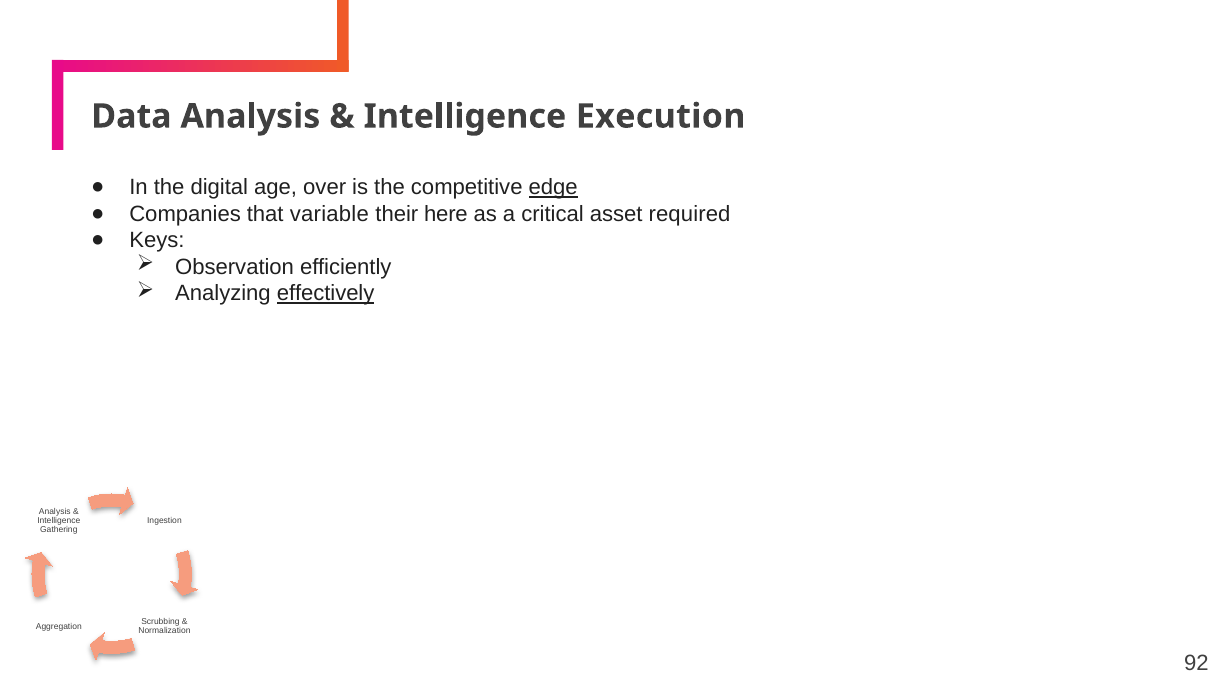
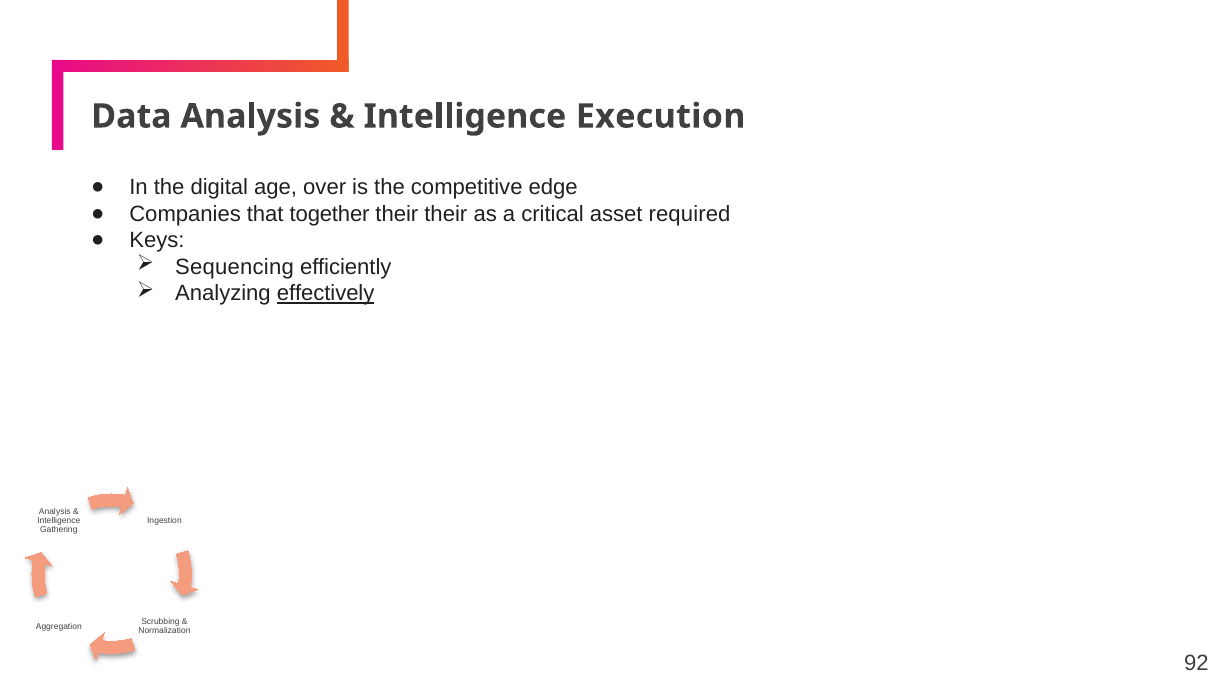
edge underline: present -> none
variable: variable -> together
their here: here -> their
Observation: Observation -> Sequencing
